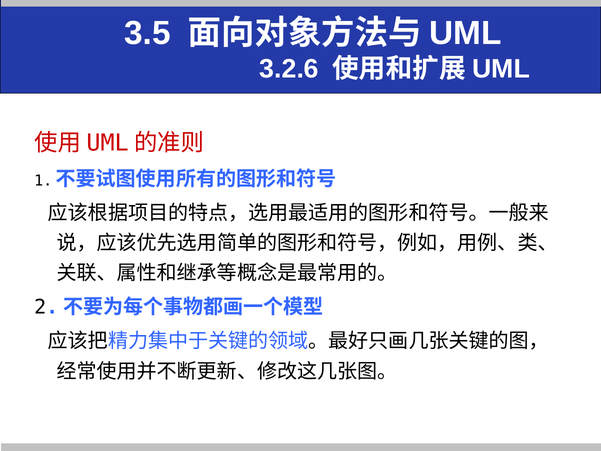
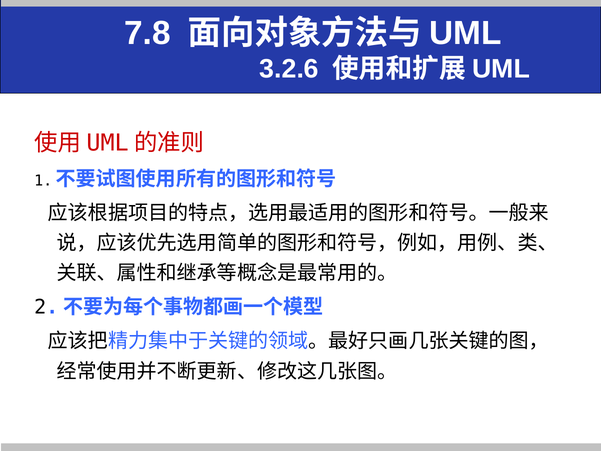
3.5: 3.5 -> 7.8
